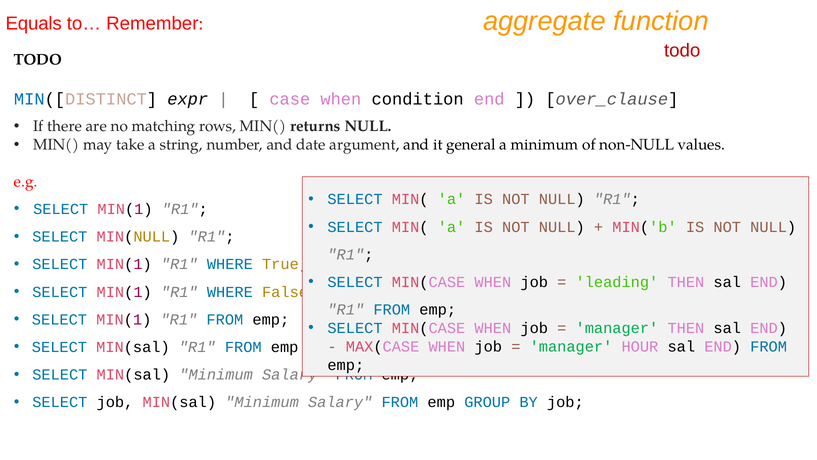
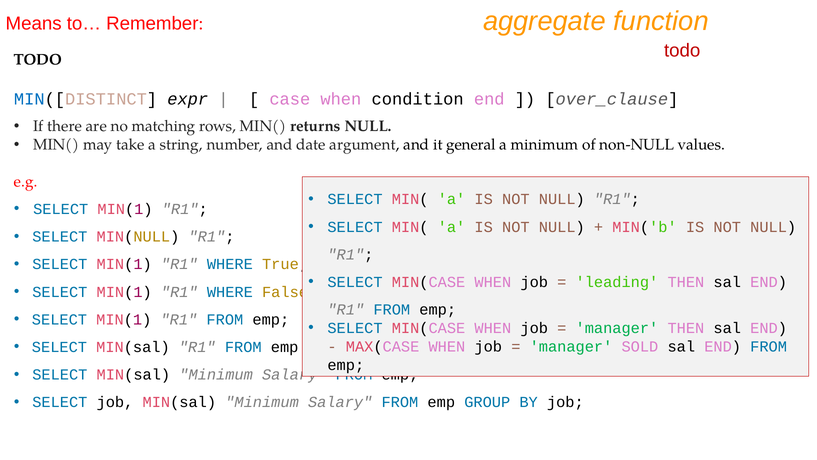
Equals: Equals -> Means
HOUR: HOUR -> SOLD
